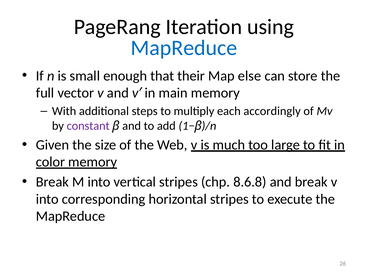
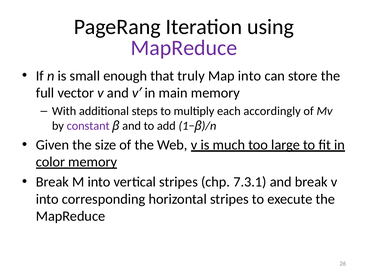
MapReduce at (184, 48) colour: blue -> purple
their: their -> truly
Map else: else -> into
8.6.8: 8.6.8 -> 7.3.1
